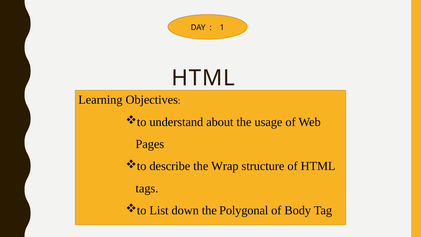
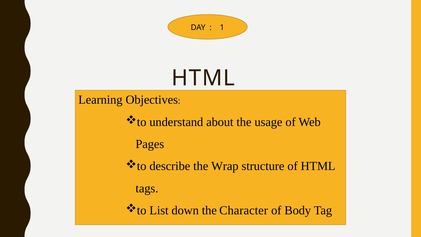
Polygonal: Polygonal -> Character
